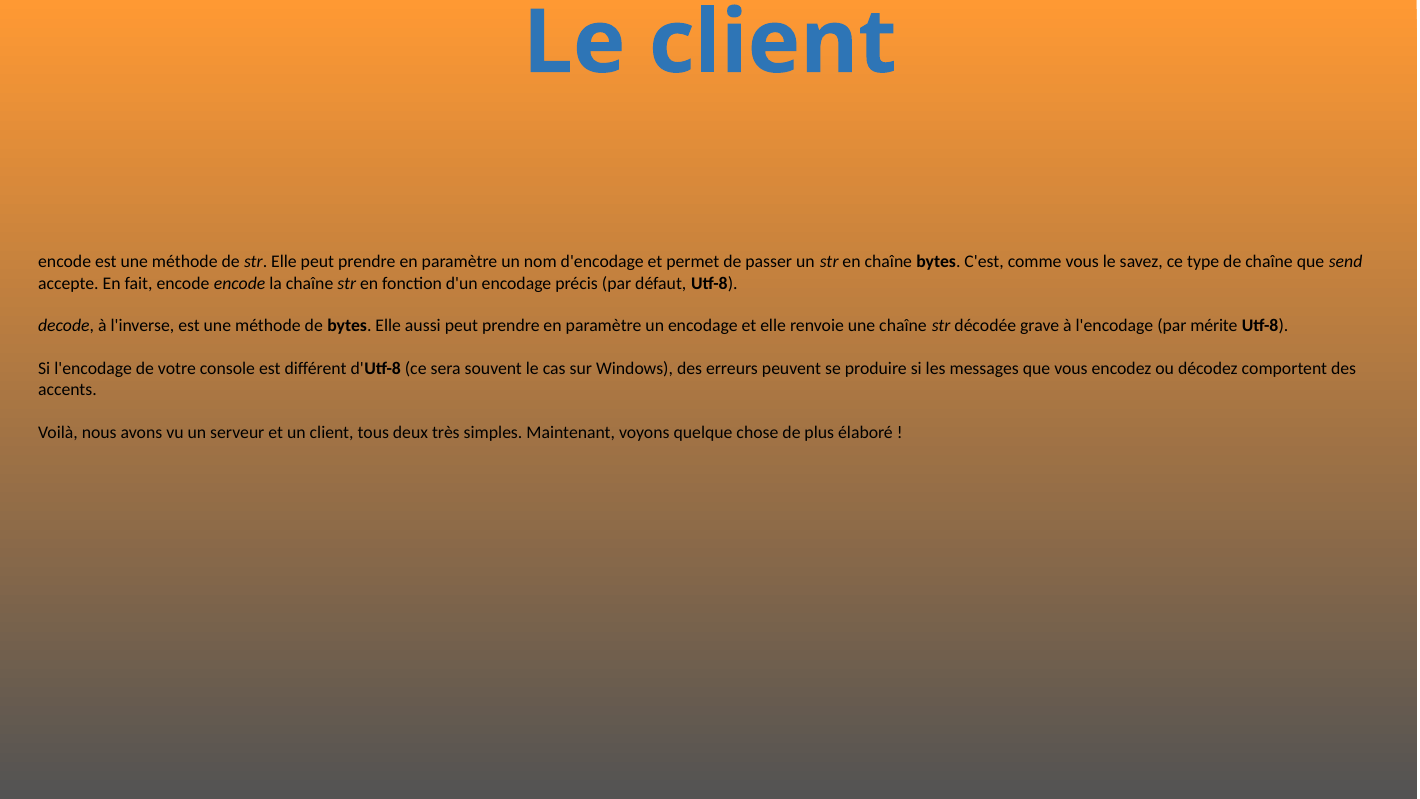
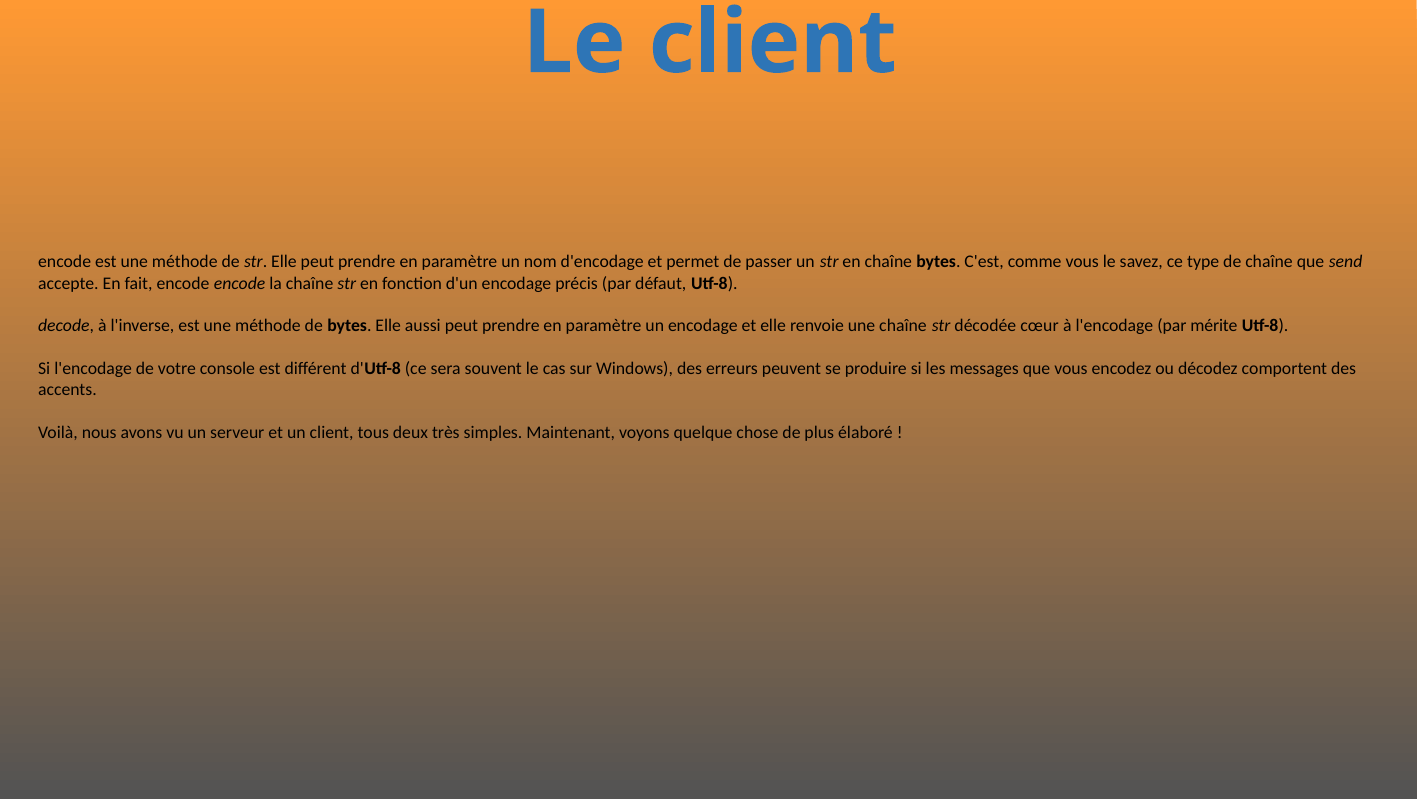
grave: grave -> cœur
